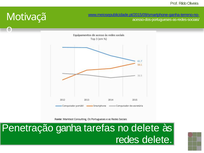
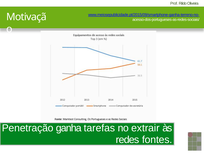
no delete: delete -> extrair
redes delete: delete -> fontes
